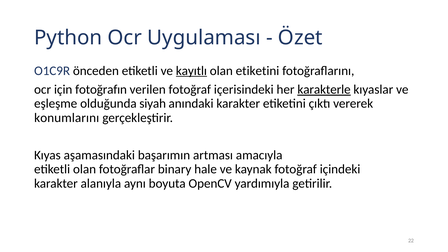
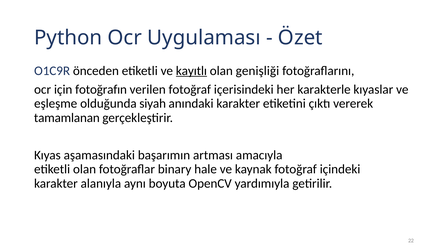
olan etiketini: etiketini -> genişliği
karakterle underline: present -> none
konumlarını: konumlarını -> tamamlanan
